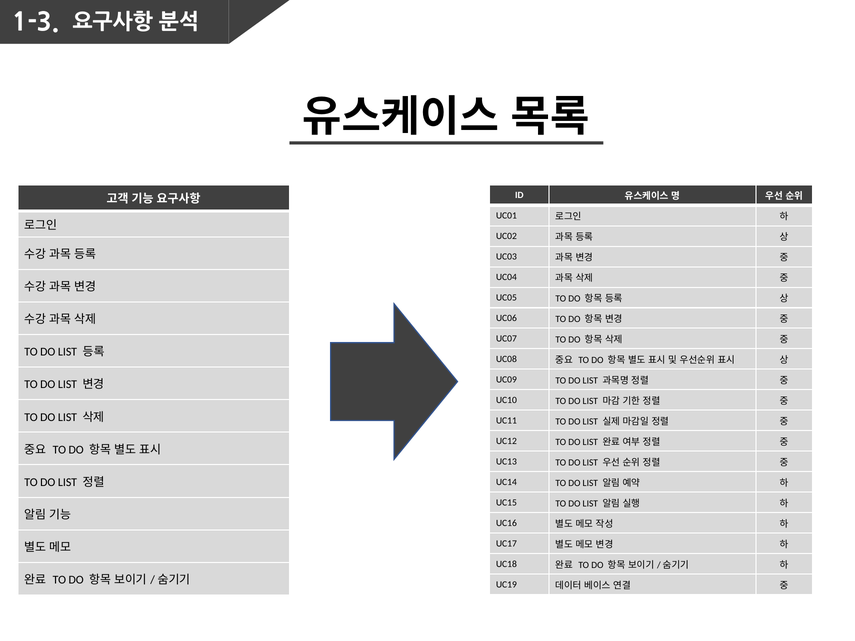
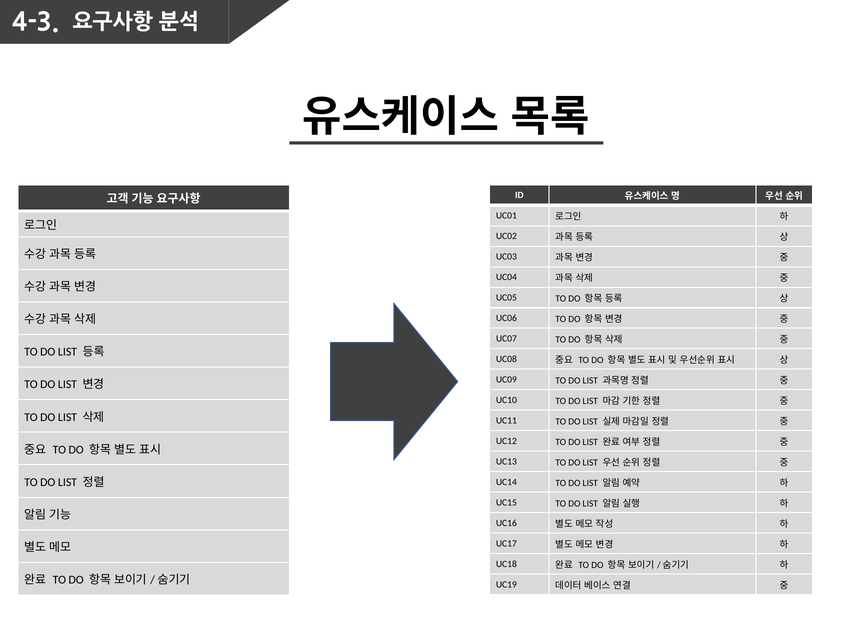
1-3: 1-3 -> 4-3
